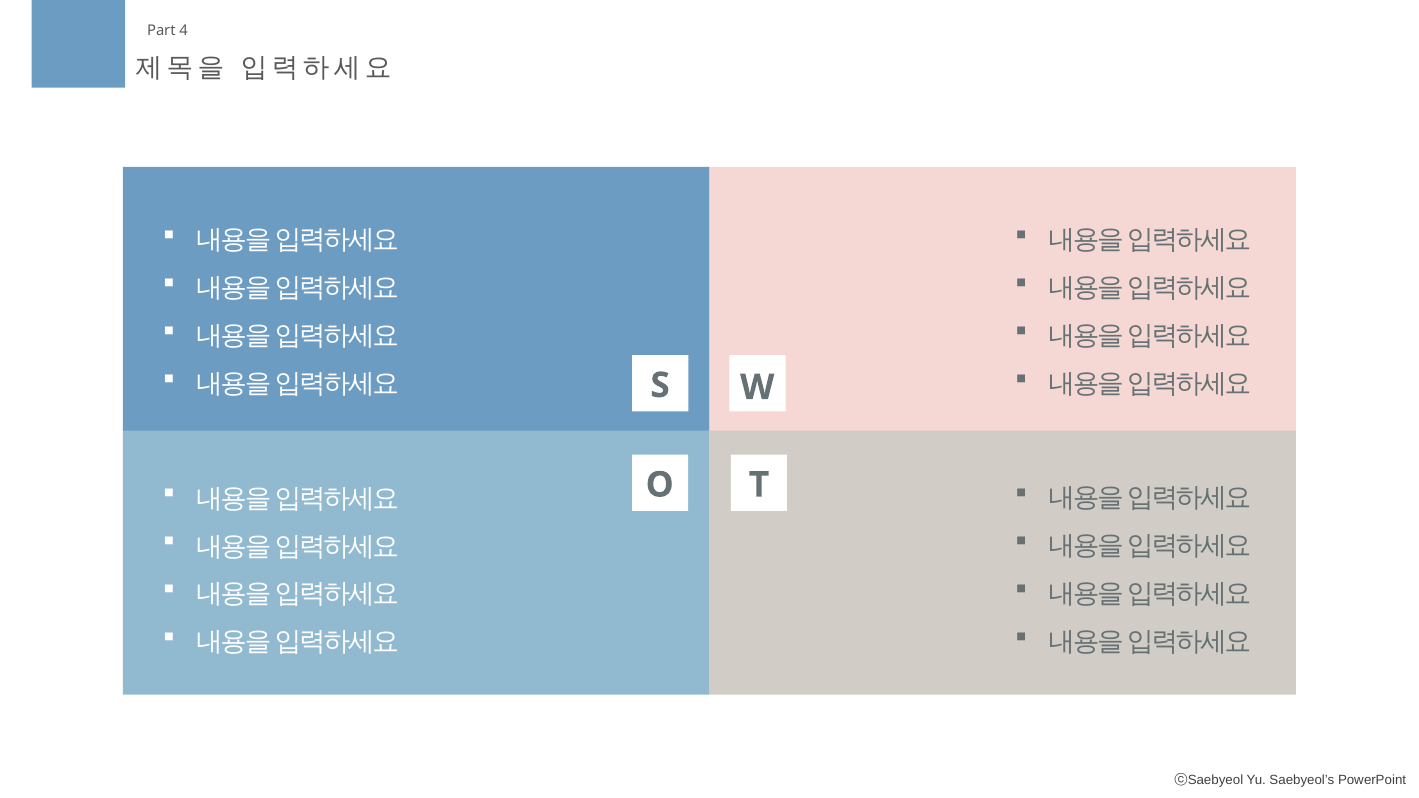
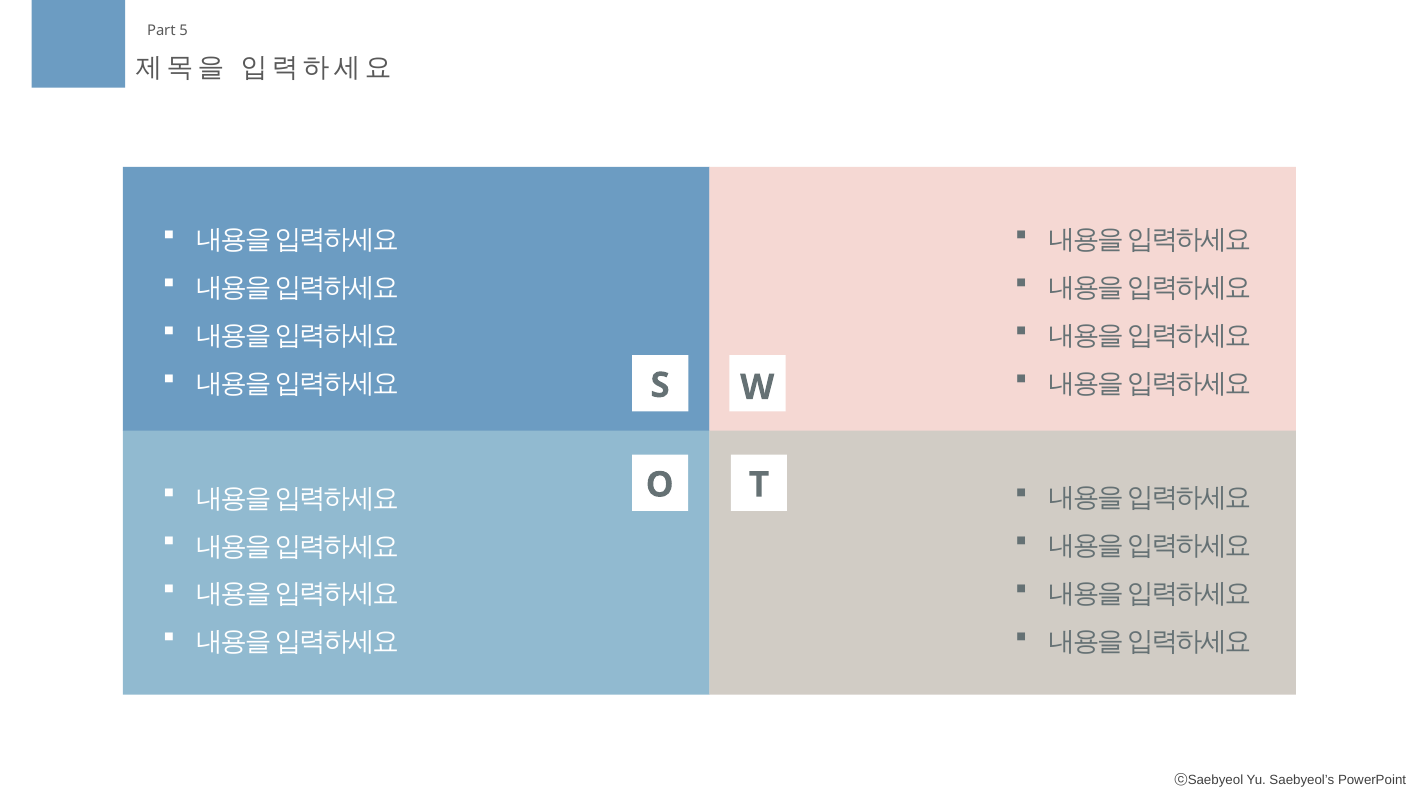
4: 4 -> 5
